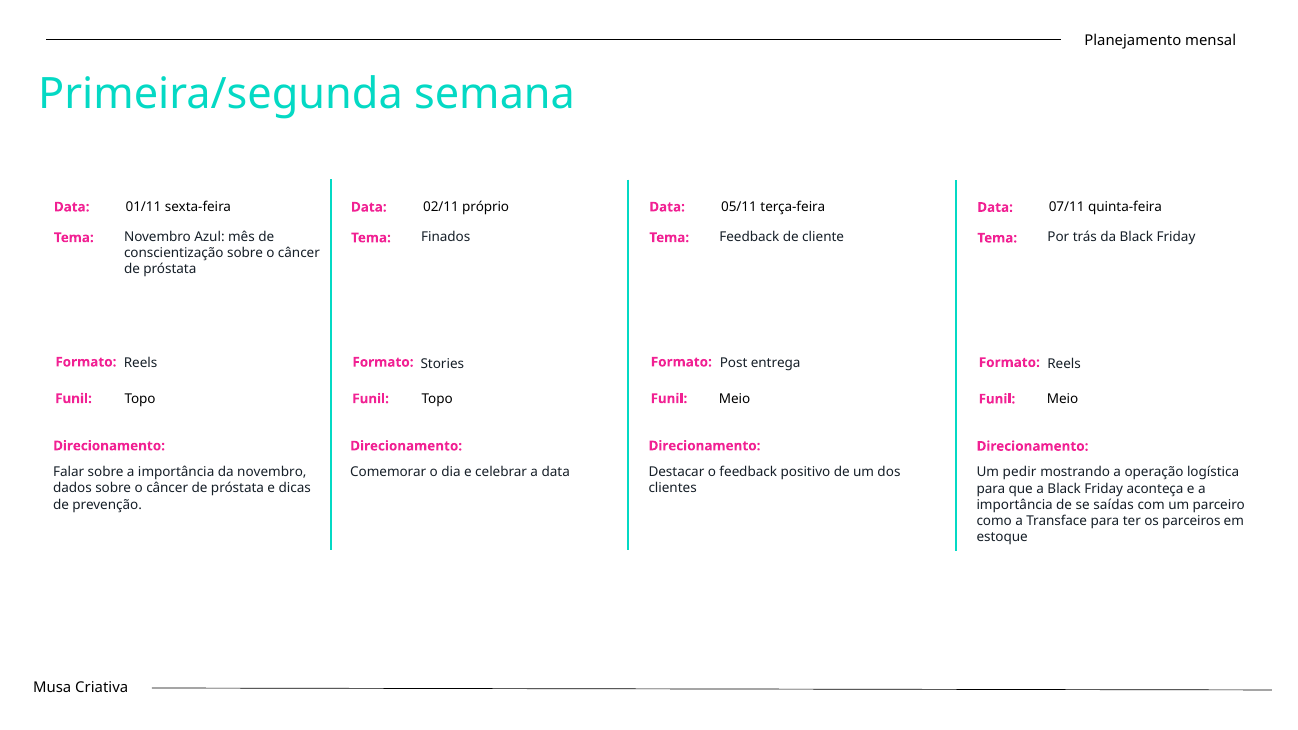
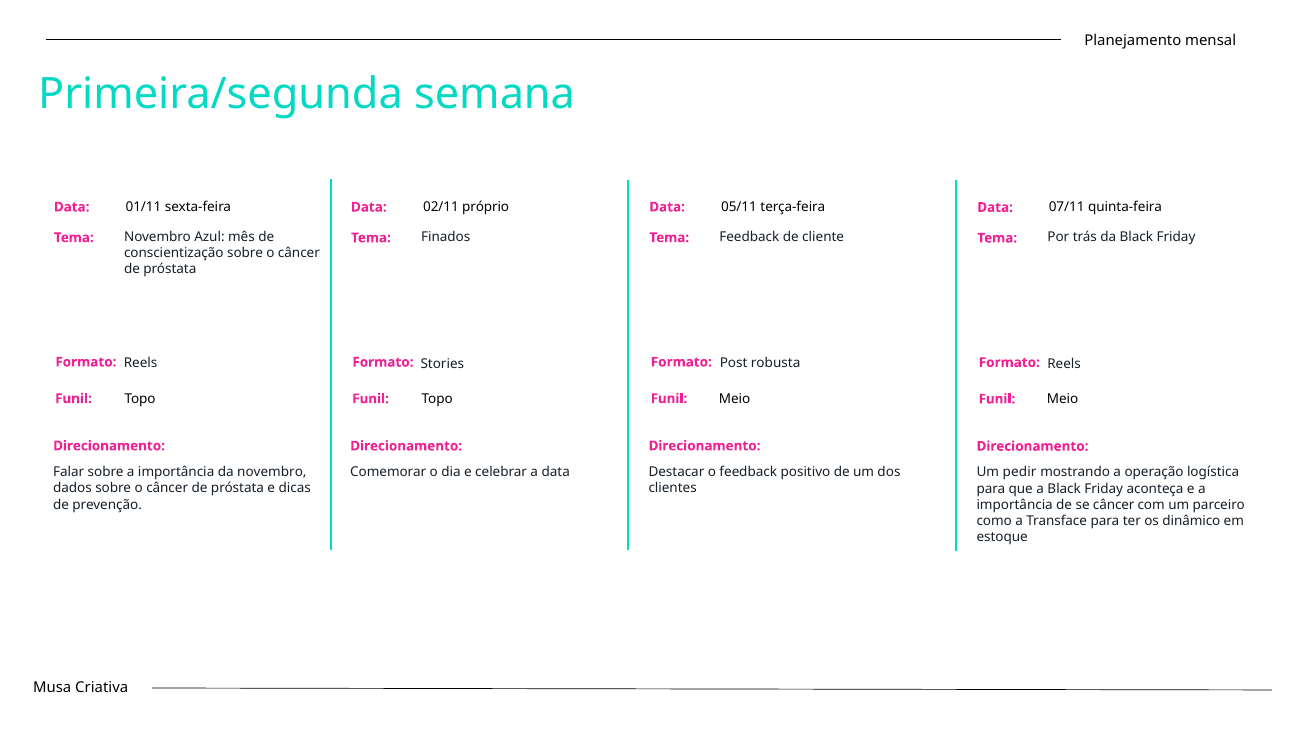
entrega: entrega -> robusta
se saídas: saídas -> câncer
parceiros: parceiros -> dinâmico
